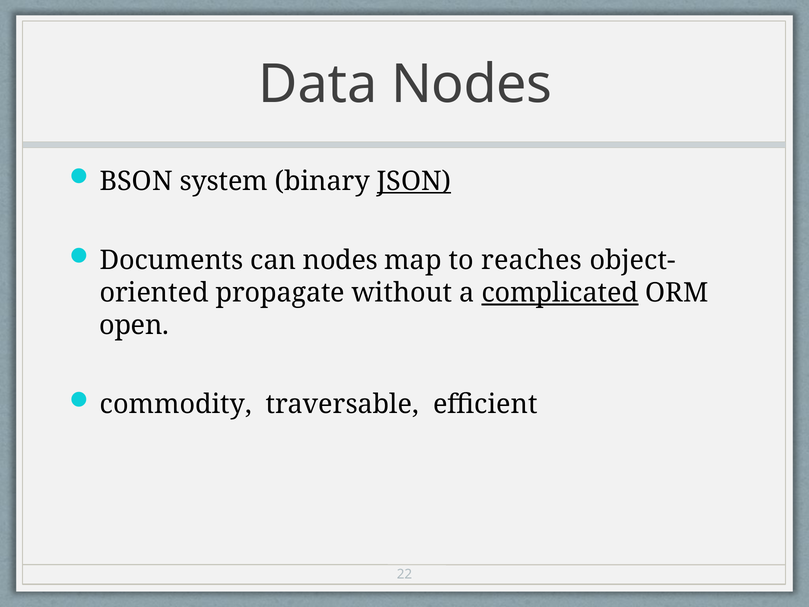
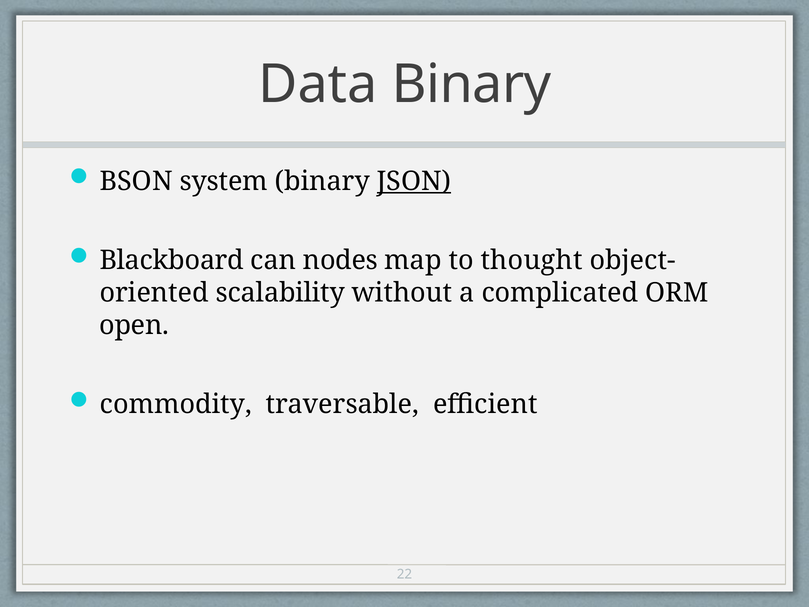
Data Nodes: Nodes -> Binary
Documents: Documents -> Blackboard
reaches: reaches -> thought
propagate: propagate -> scalability
complicated underline: present -> none
